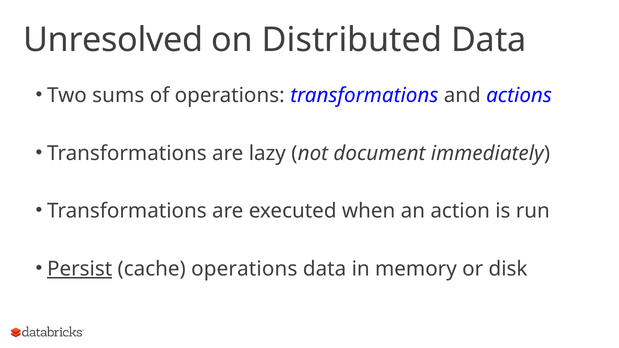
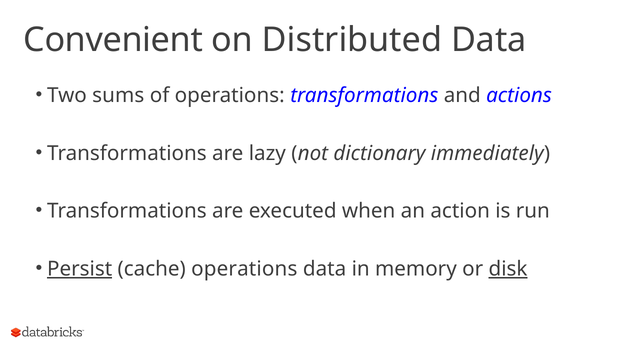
Unresolved: Unresolved -> Convenient
document: document -> dictionary
disk underline: none -> present
